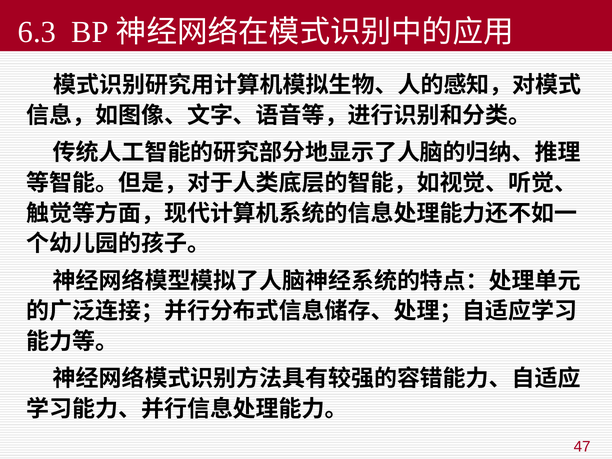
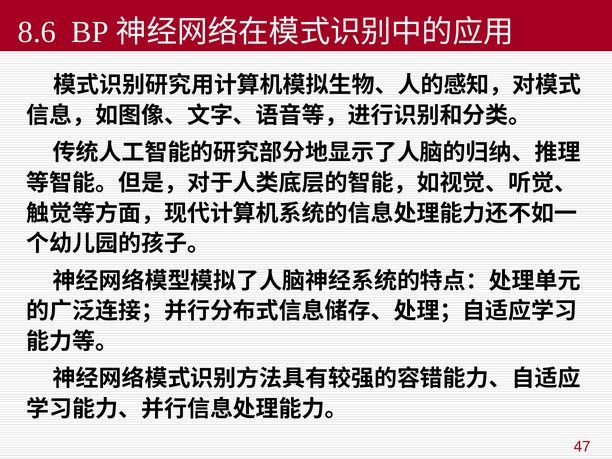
6.3: 6.3 -> 8.6
